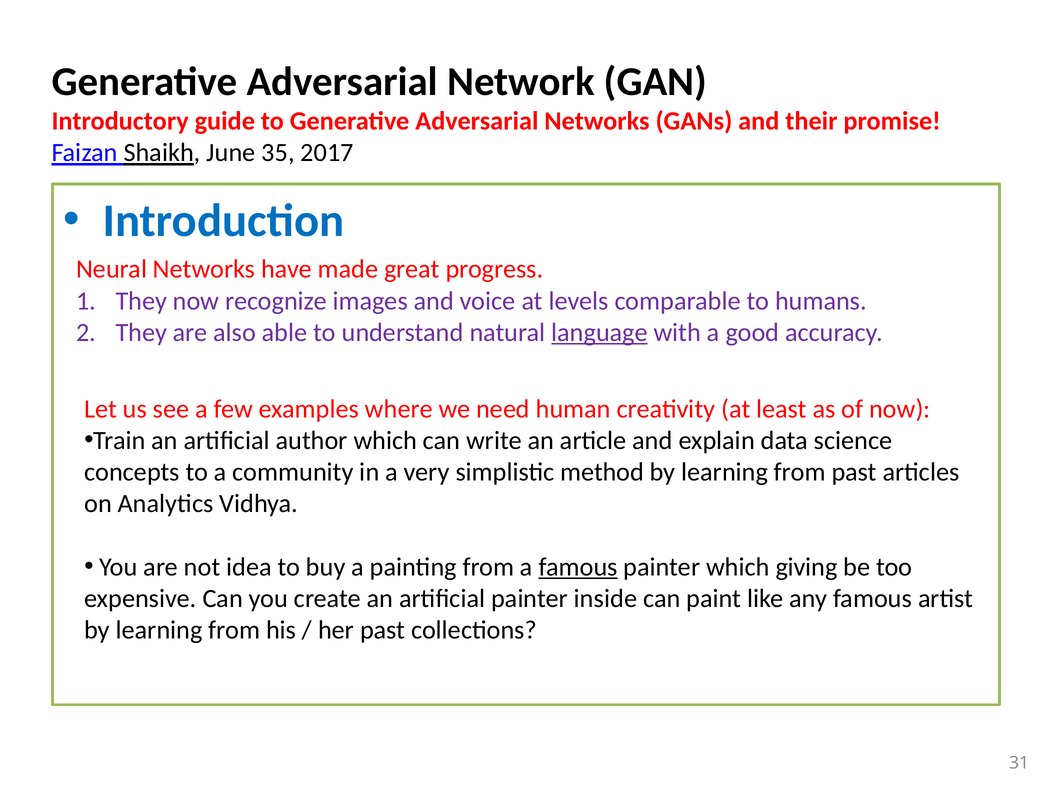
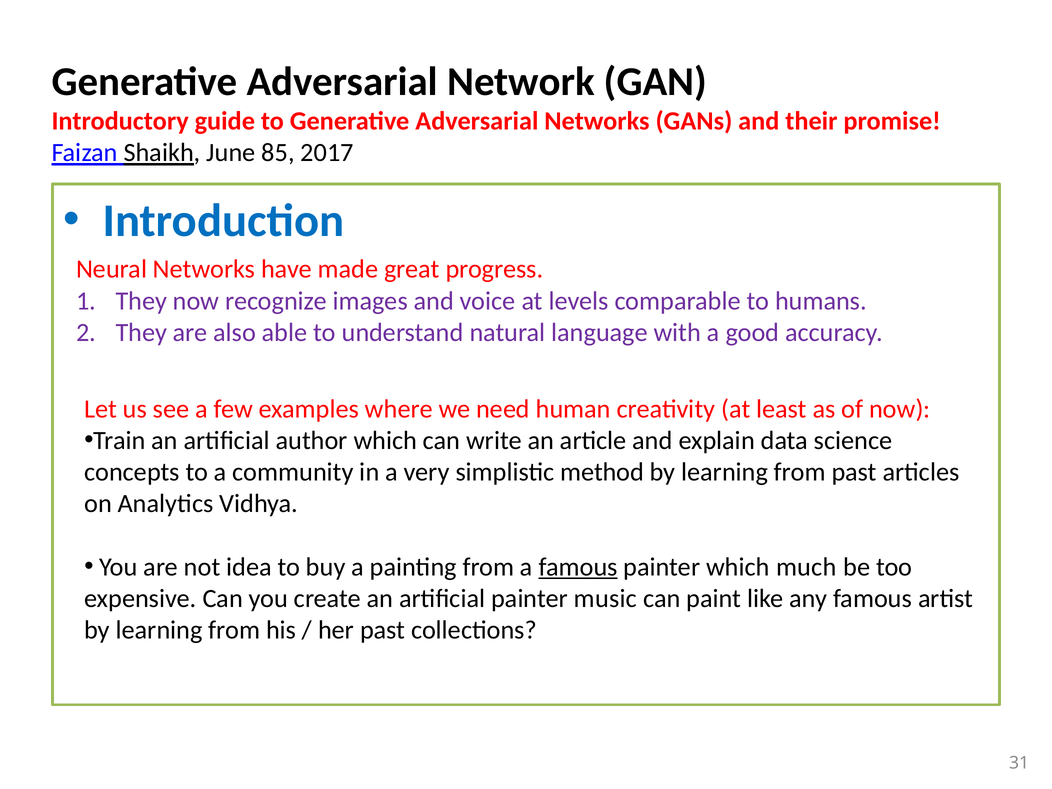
35: 35 -> 85
language underline: present -> none
giving: giving -> much
inside: inside -> music
